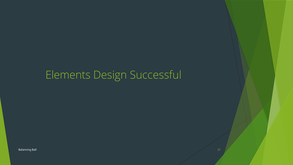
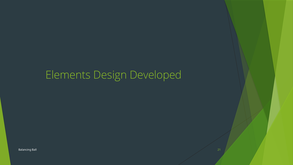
Successful: Successful -> Developed
